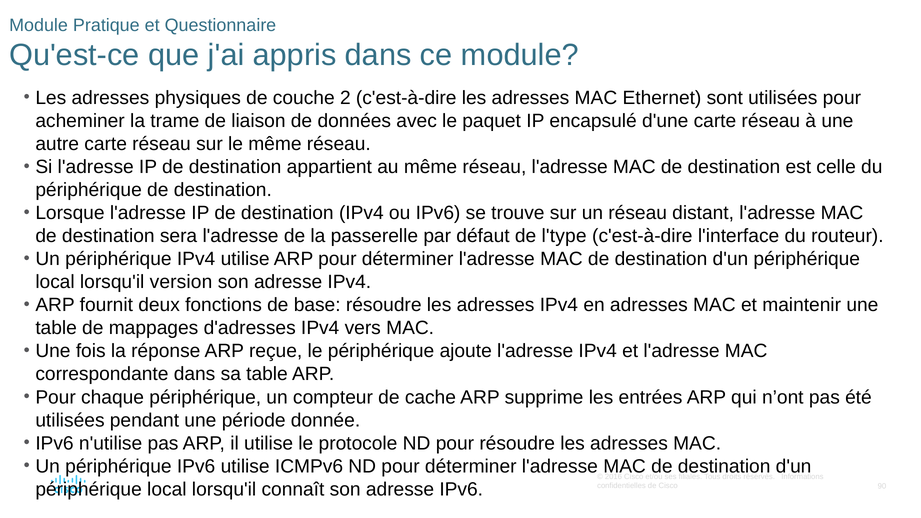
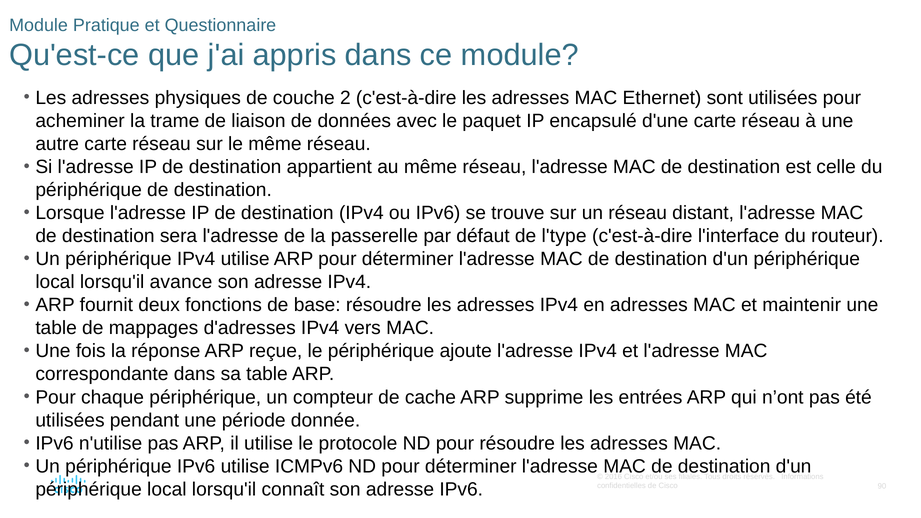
version: version -> avance
